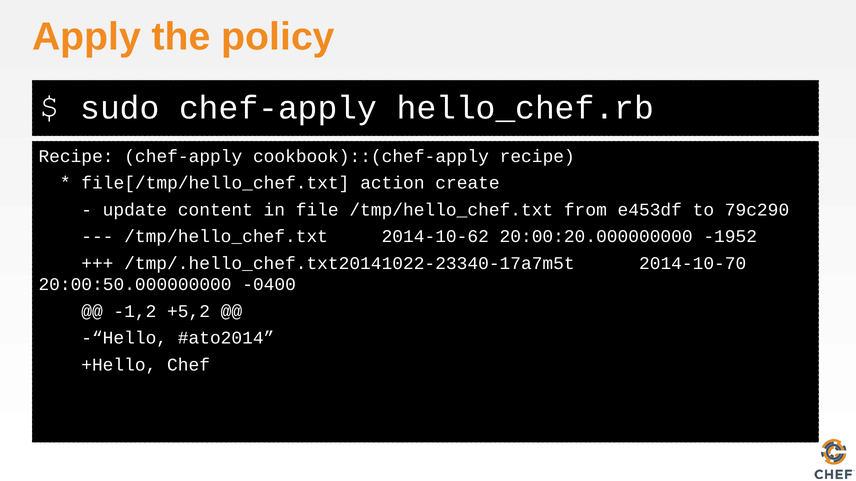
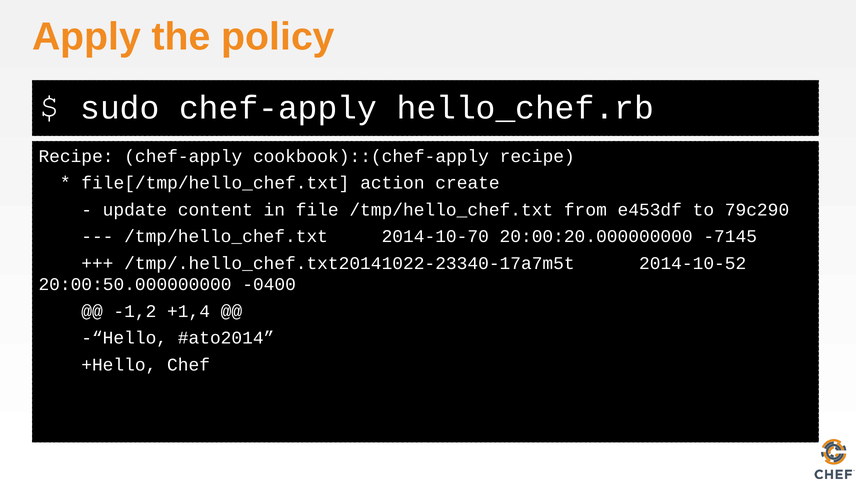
2014-10-62: 2014-10-62 -> 2014-10-70
-1952: -1952 -> -7145
2014-10-70: 2014-10-70 -> 2014-10-52
+5,2: +5,2 -> +1,4
